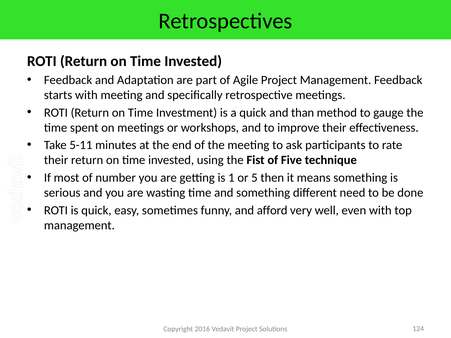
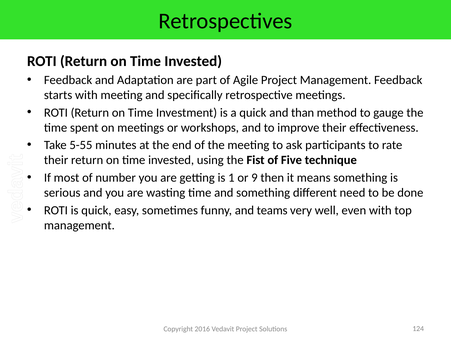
5-11: 5-11 -> 5-55
5: 5 -> 9
afford: afford -> teams
